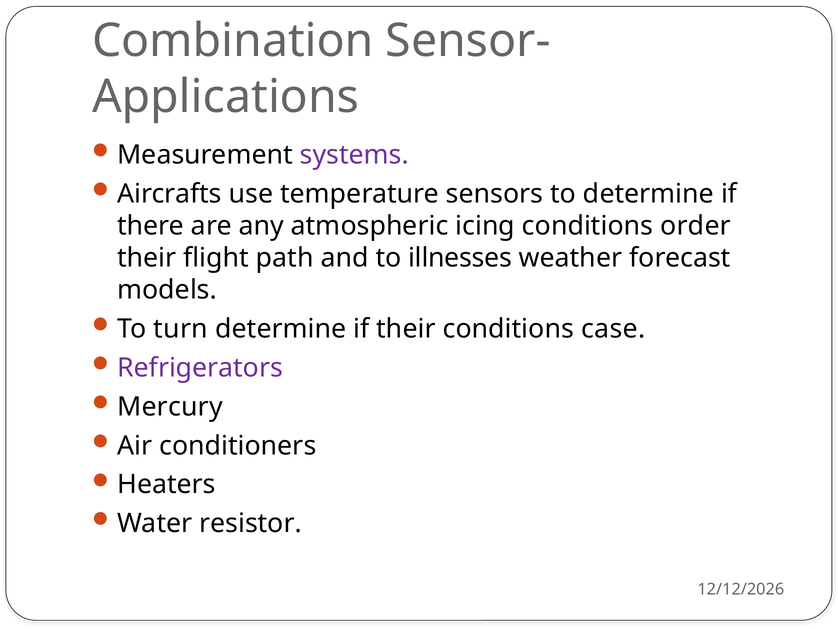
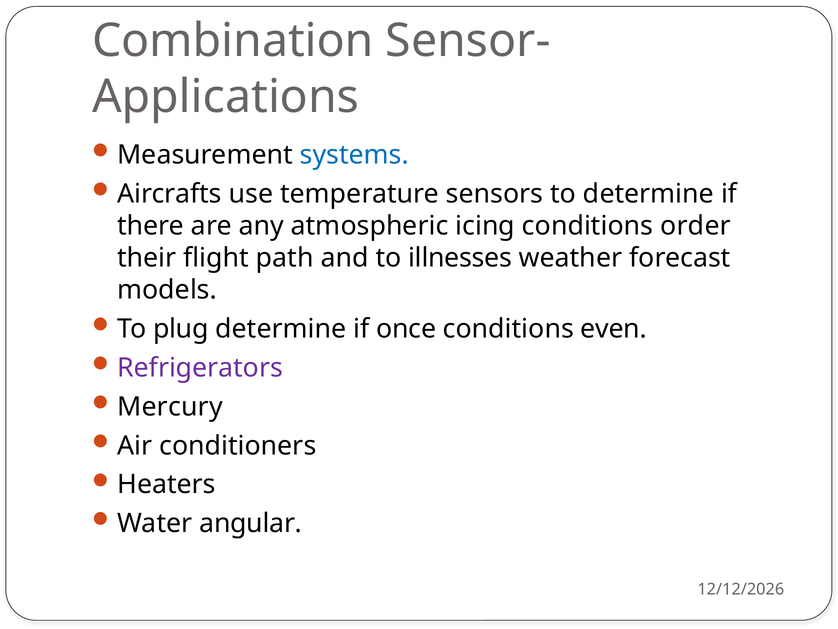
systems colour: purple -> blue
turn: turn -> plug
if their: their -> once
case: case -> even
resistor: resistor -> angular
